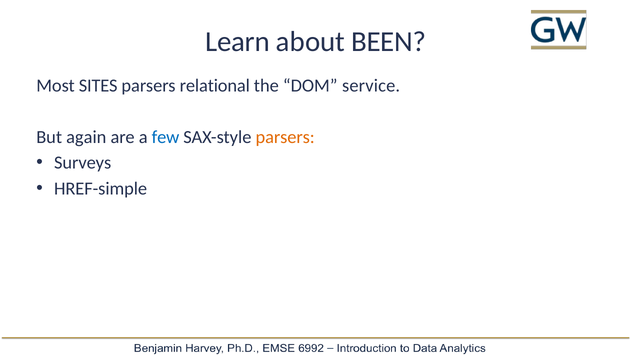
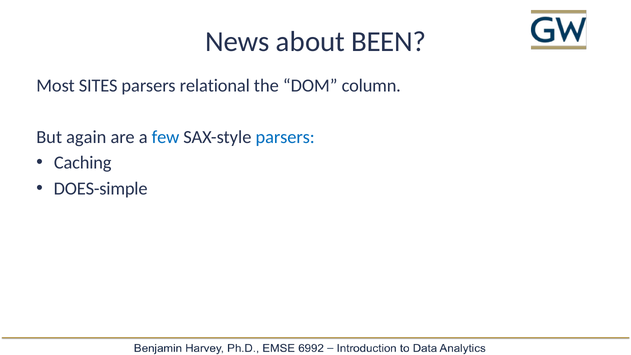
Learn: Learn -> News
service: service -> column
parsers at (285, 137) colour: orange -> blue
Surveys: Surveys -> Caching
HREF-simple: HREF-simple -> DOES-simple
